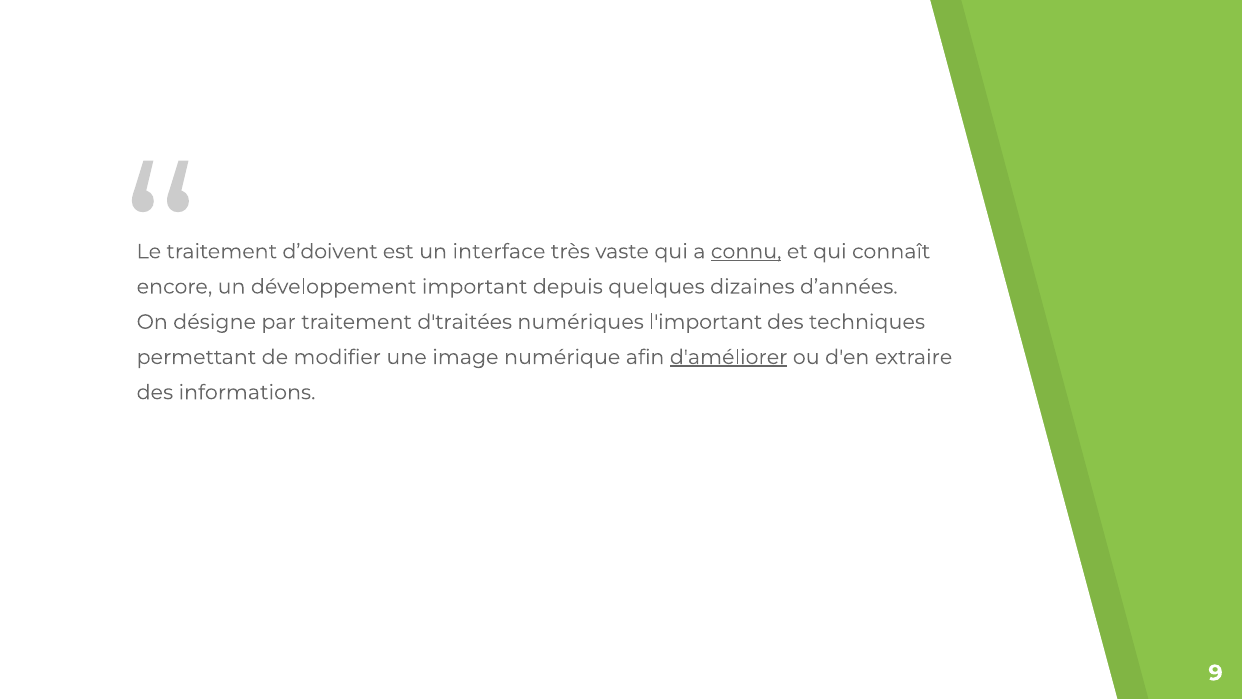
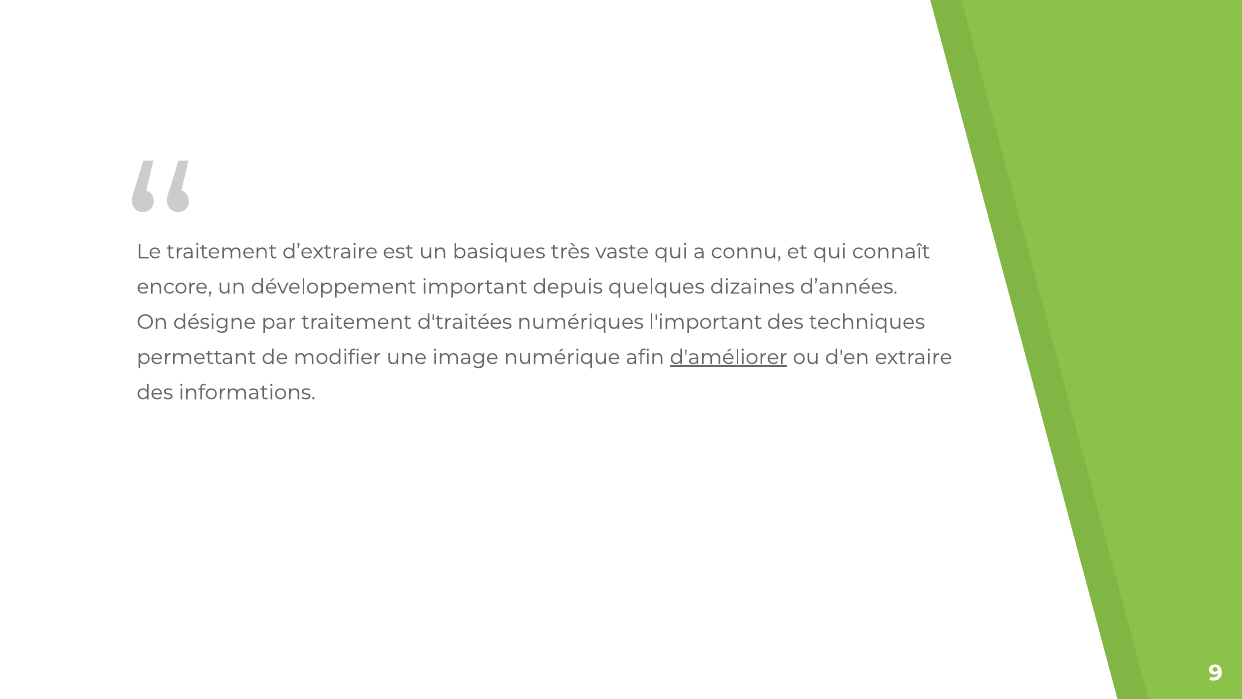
d’doivent: d’doivent -> d’extraire
interface: interface -> basiques
connu underline: present -> none
